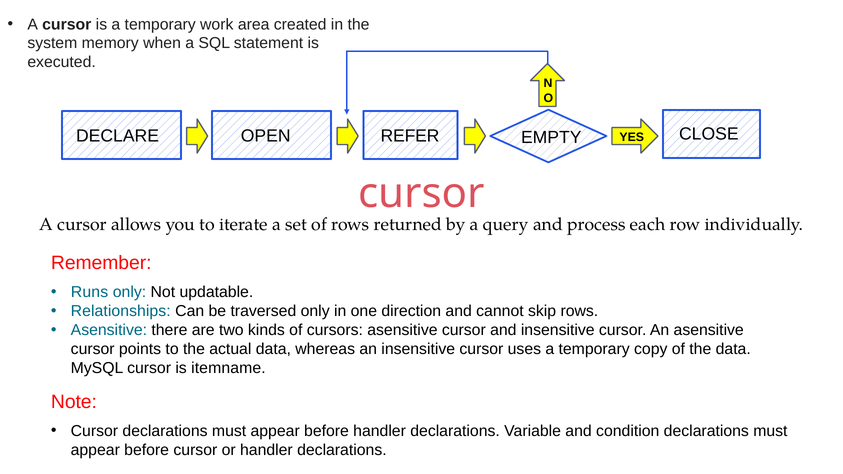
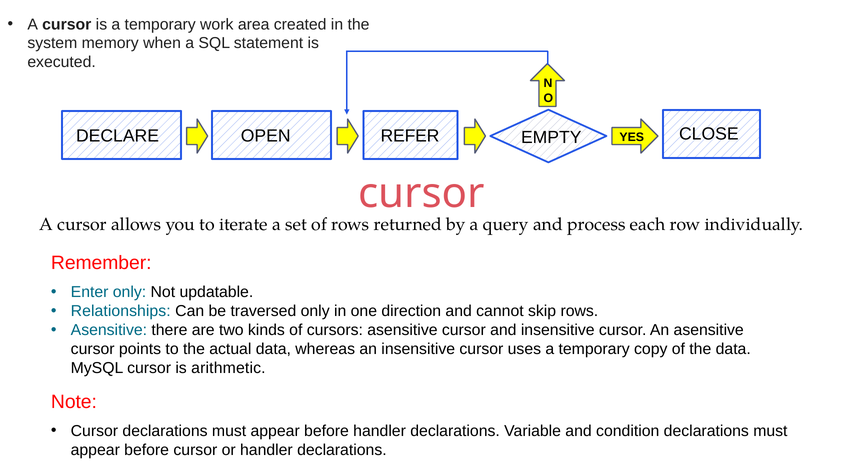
Runs: Runs -> Enter
itemname: itemname -> arithmetic
